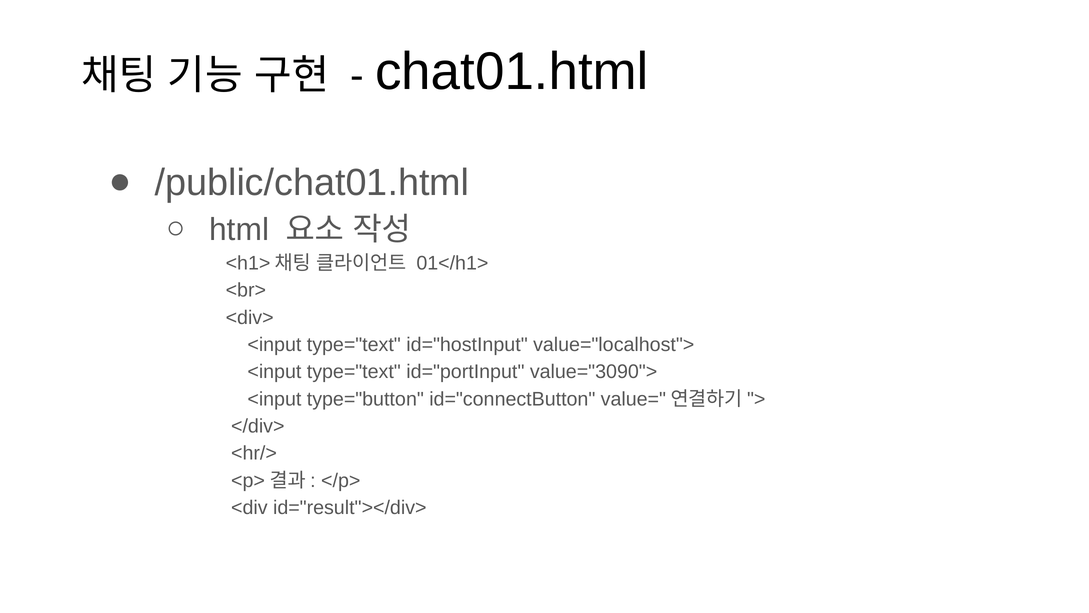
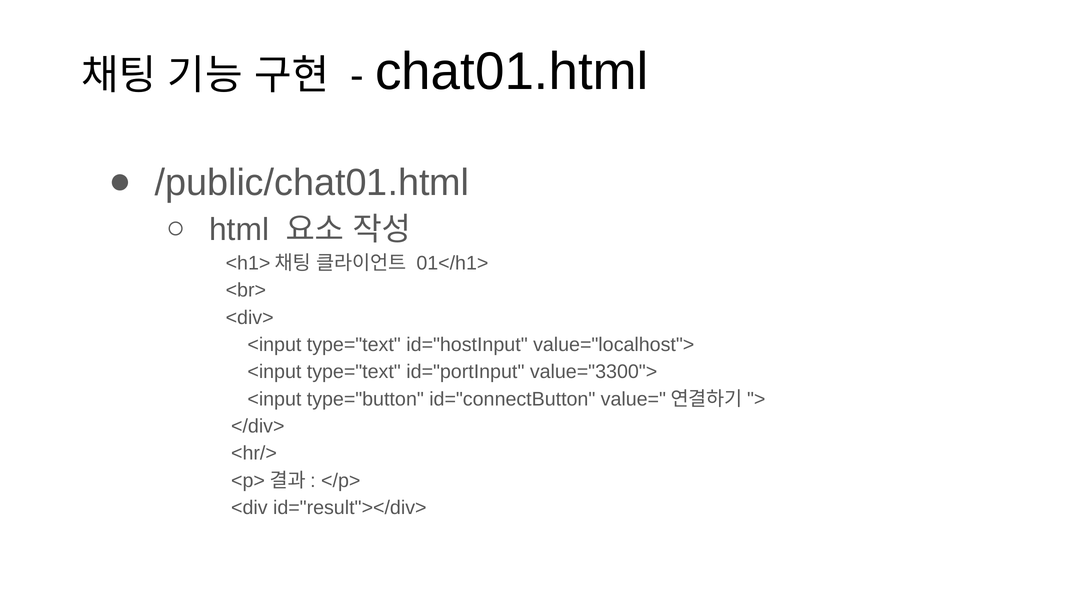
value="3090">: value="3090"> -> value="3300">
